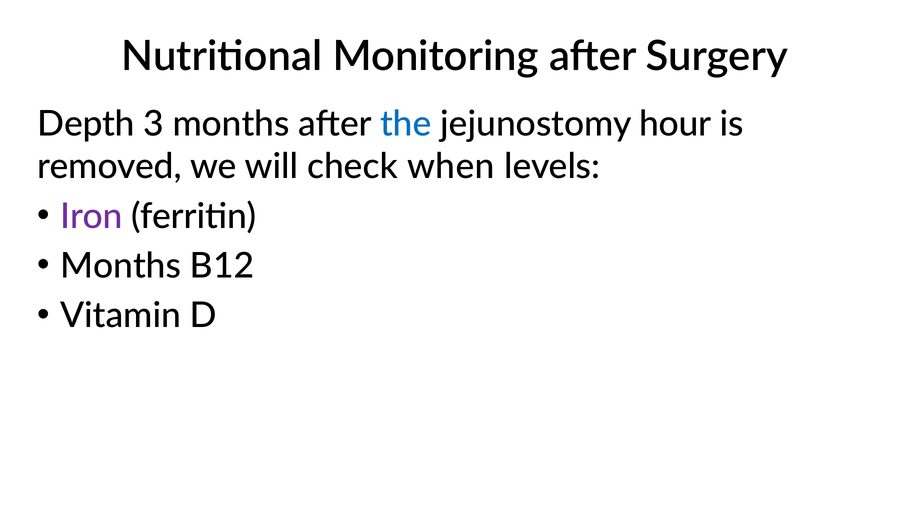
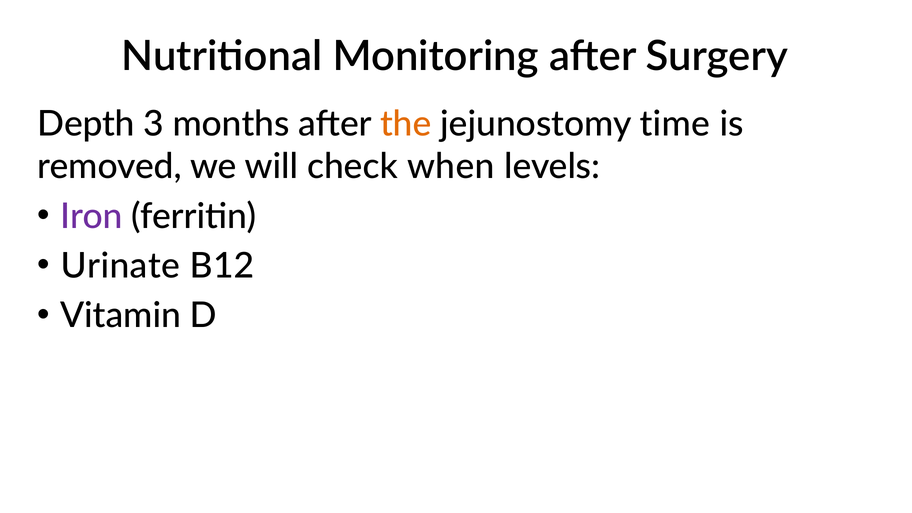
the colour: blue -> orange
hour: hour -> time
Months at (121, 266): Months -> Urinate
